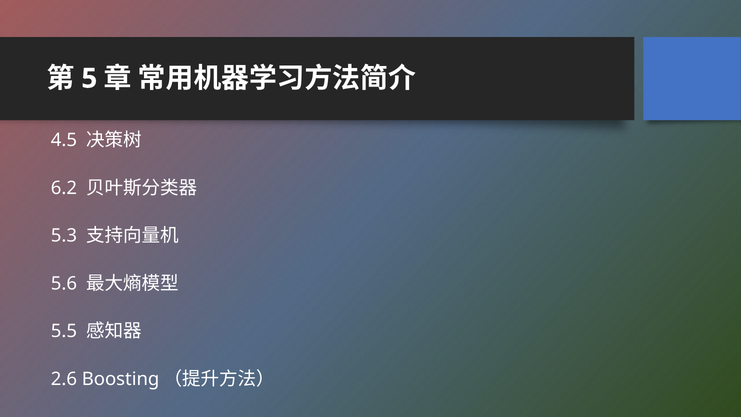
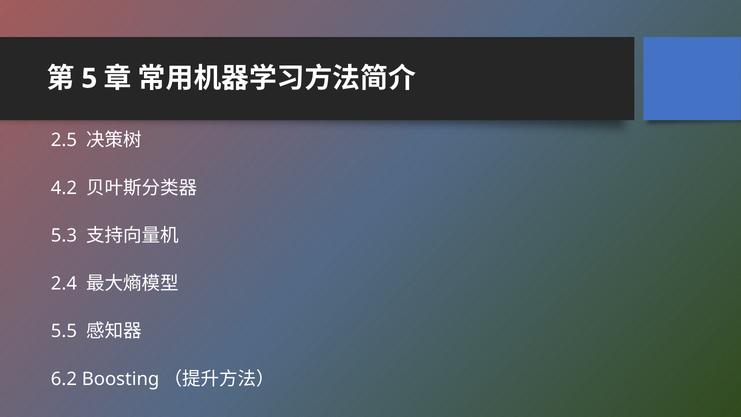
4.5: 4.5 -> 2.5
6.2: 6.2 -> 4.2
5.6: 5.6 -> 2.4
2.6: 2.6 -> 6.2
